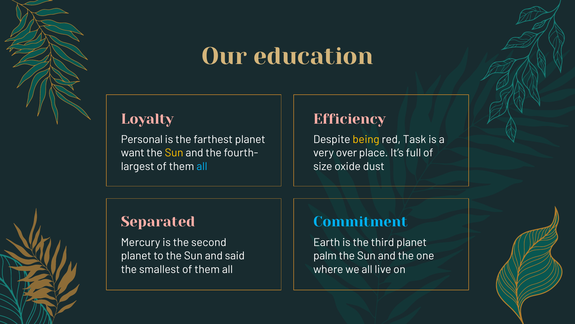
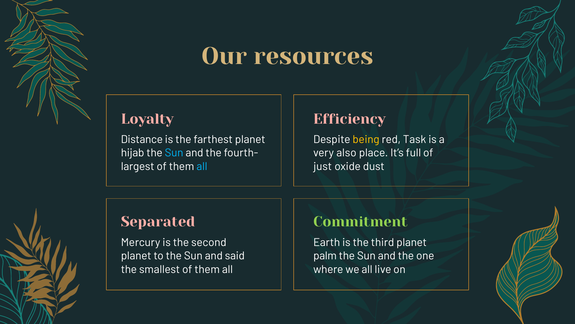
education: education -> resources
Personal: Personal -> Distance
want: want -> hijab
Sun at (174, 153) colour: yellow -> light blue
over: over -> also
size: size -> just
Commitment colour: light blue -> light green
